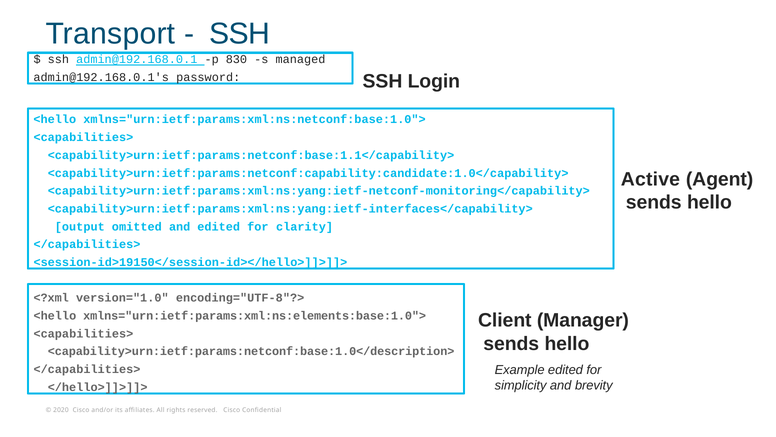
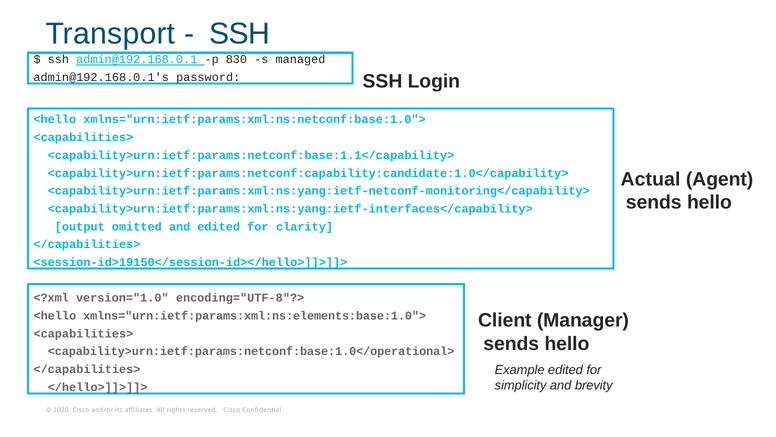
Active: Active -> Actual
<capability>urn:ietf:params:netconf:base:1.0</description>: <capability>urn:ietf:params:netconf:base:1.0</description> -> <capability>urn:ietf:params:netconf:base:1.0</operational>
